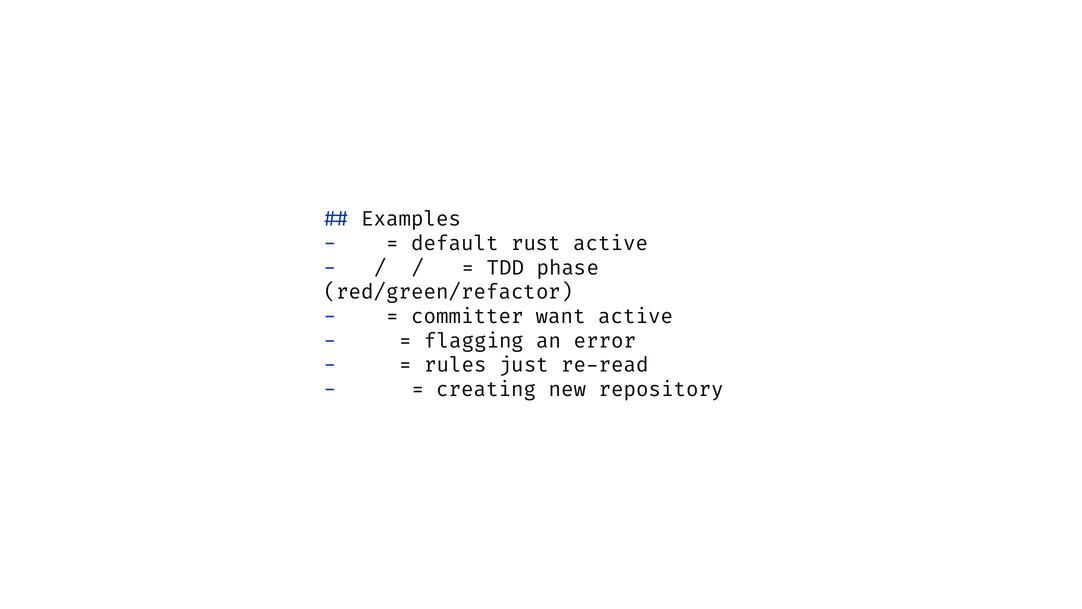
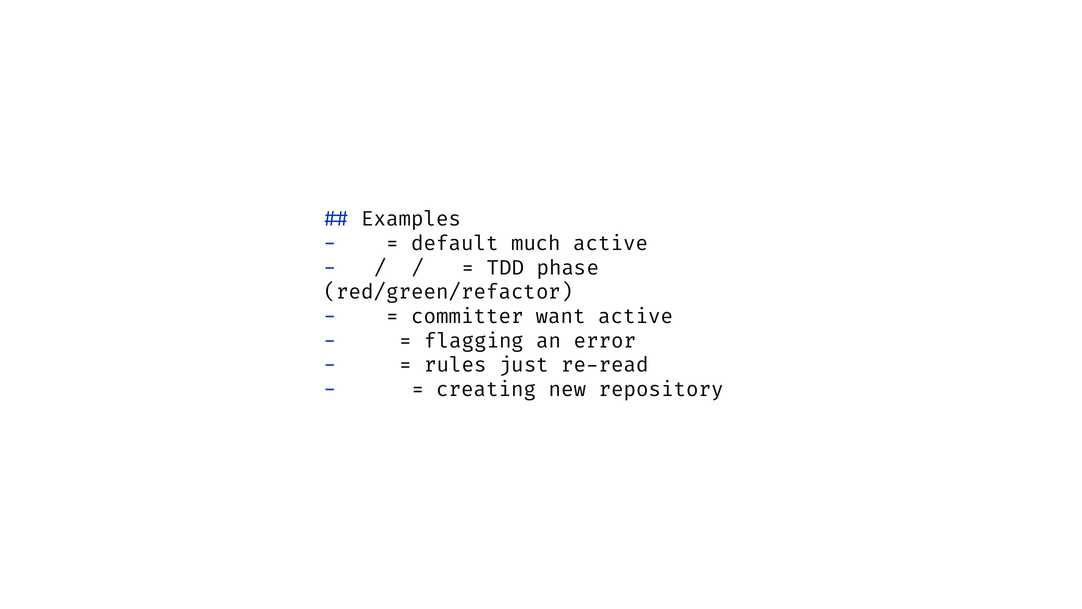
rust: rust -> much
